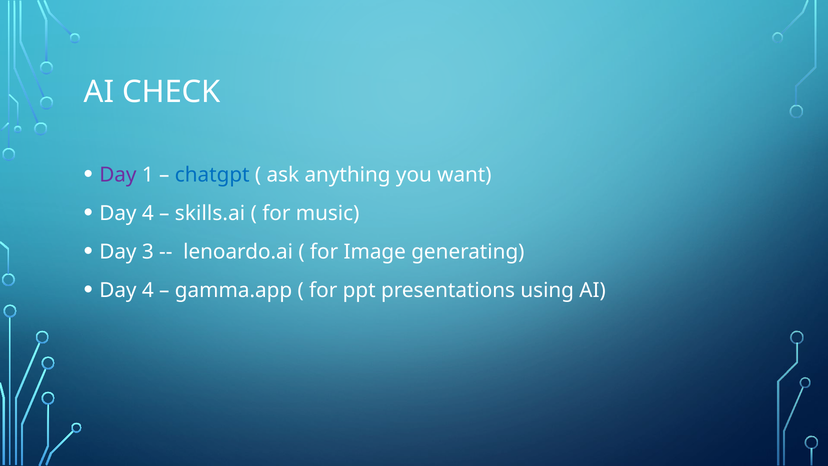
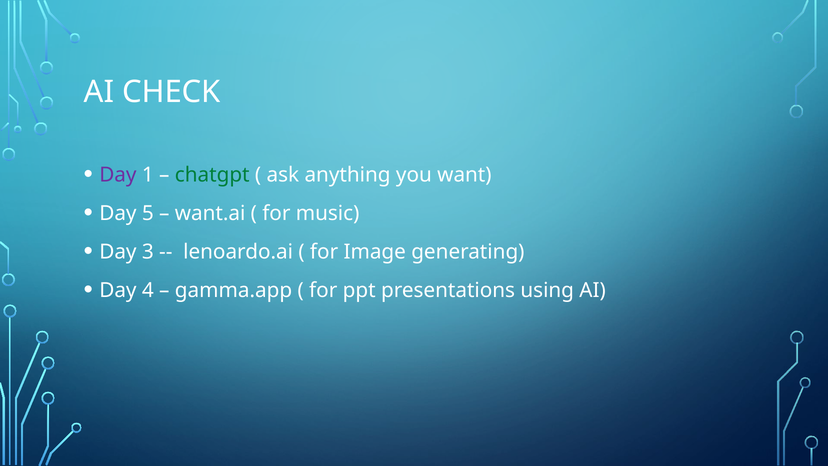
chatgpt colour: blue -> green
4 at (148, 213): 4 -> 5
skills.ai: skills.ai -> want.ai
